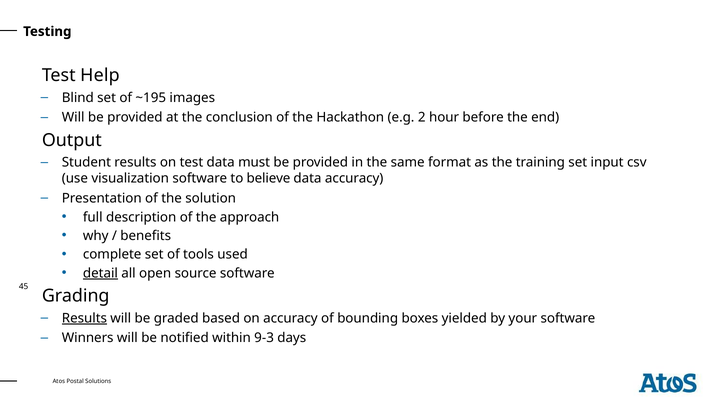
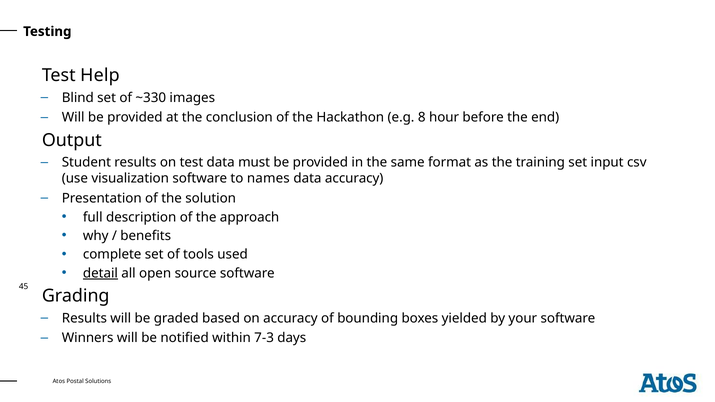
~195: ~195 -> ~330
2: 2 -> 8
believe: believe -> names
Results at (84, 318) underline: present -> none
9-3: 9-3 -> 7-3
